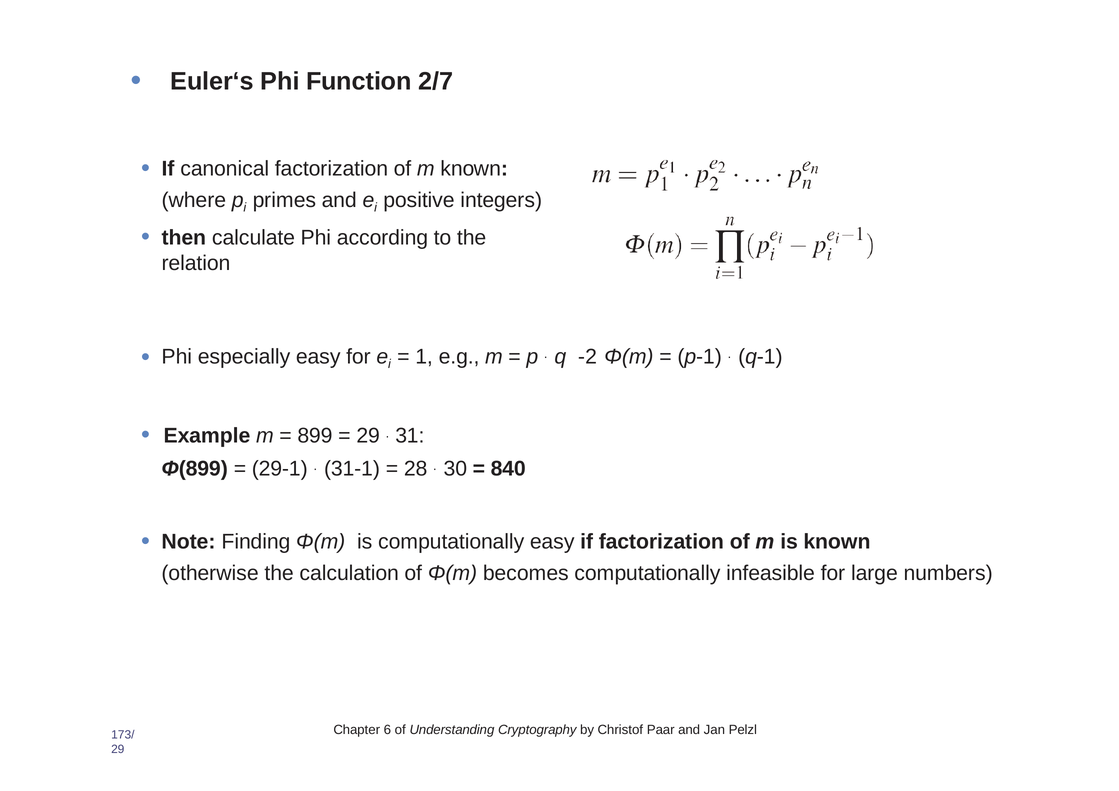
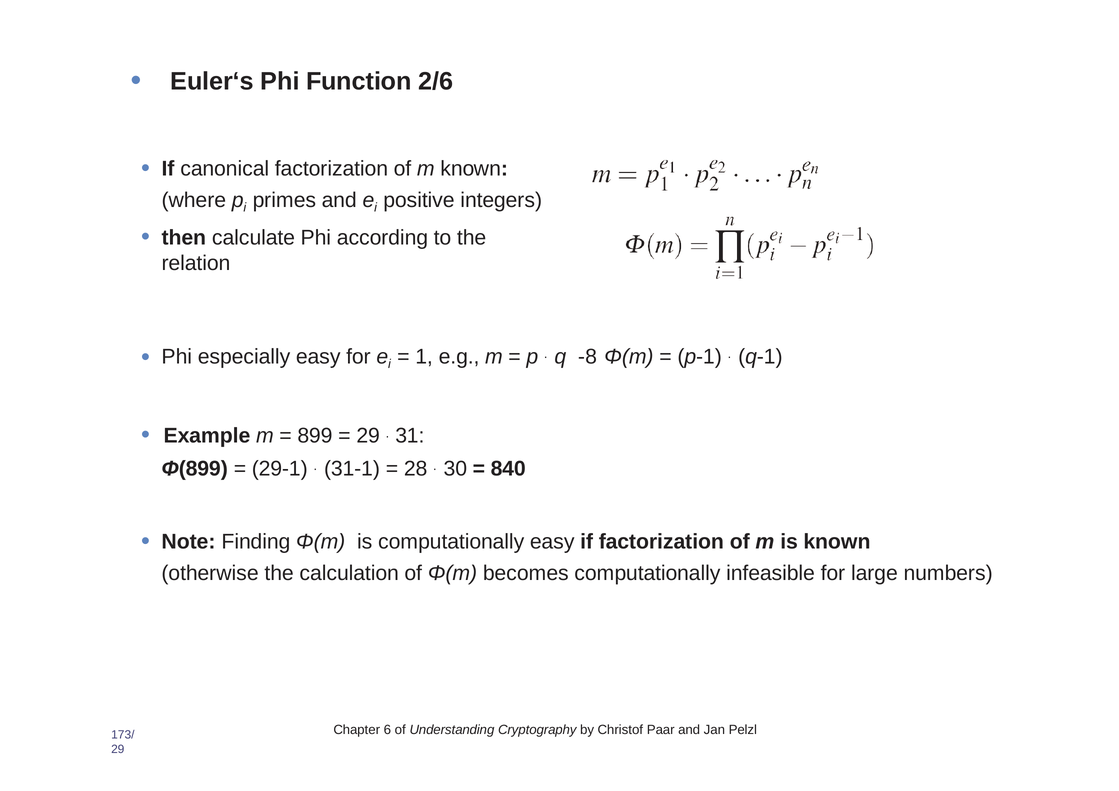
2/7: 2/7 -> 2/6
-2: -2 -> -8
